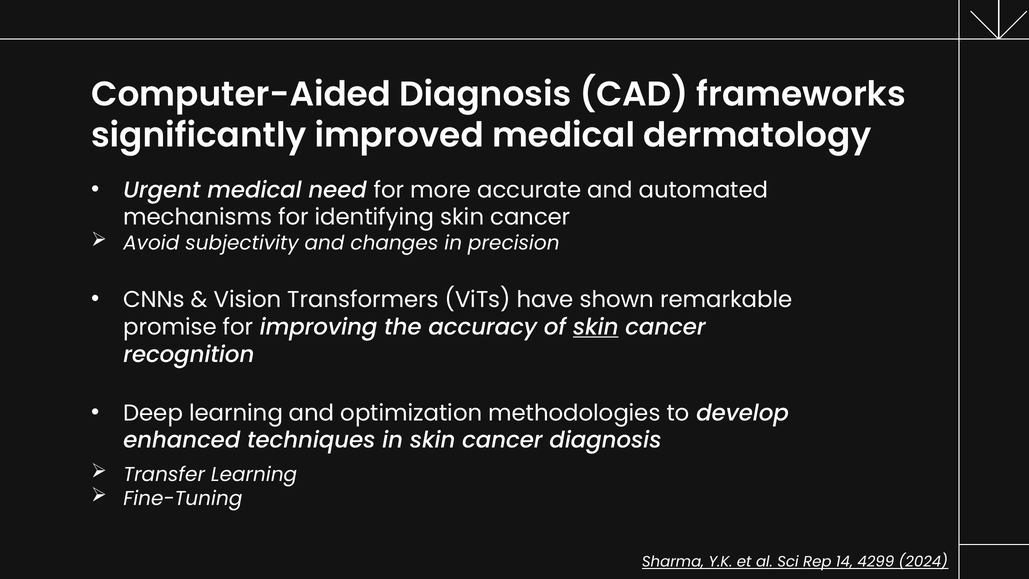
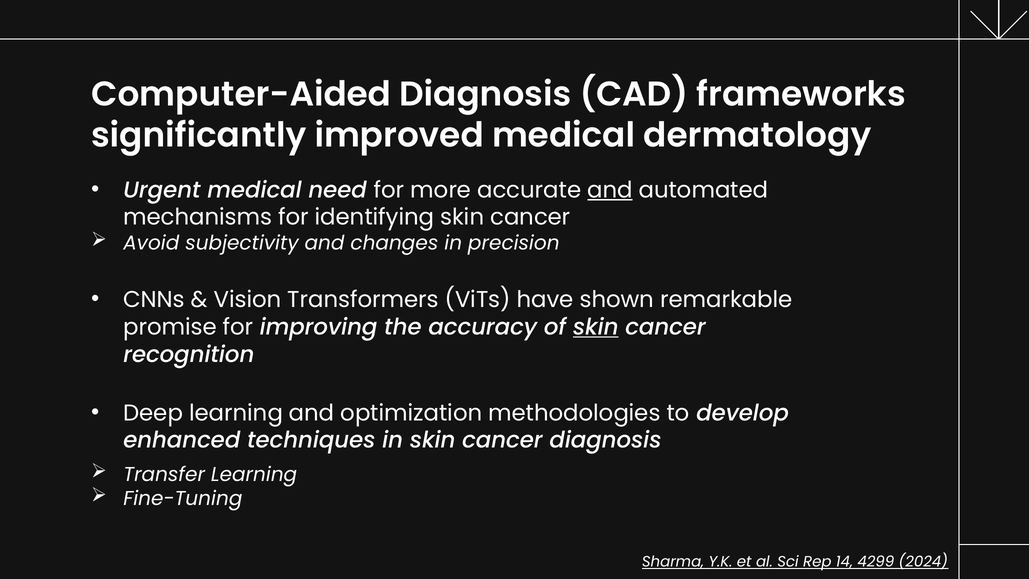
and at (610, 190) underline: none -> present
